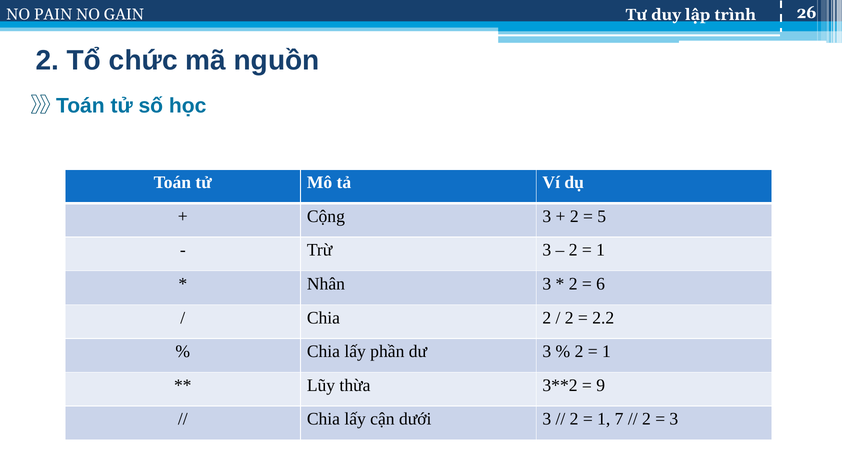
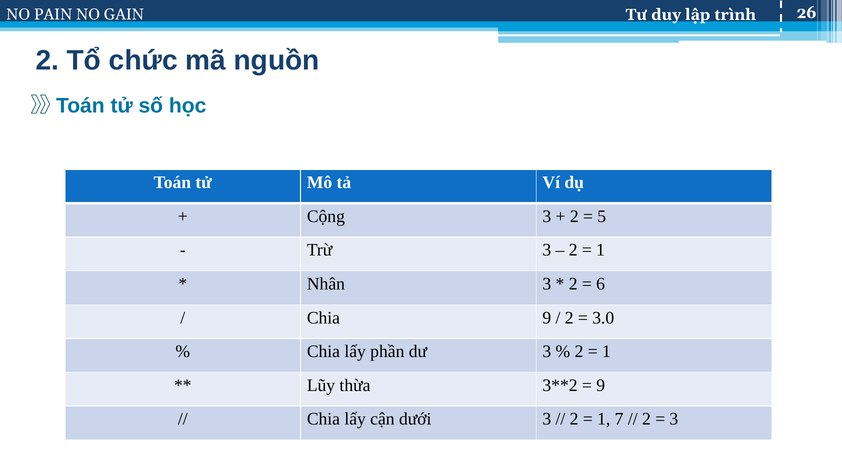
Chia 2: 2 -> 9
2.2: 2.2 -> 3.0
